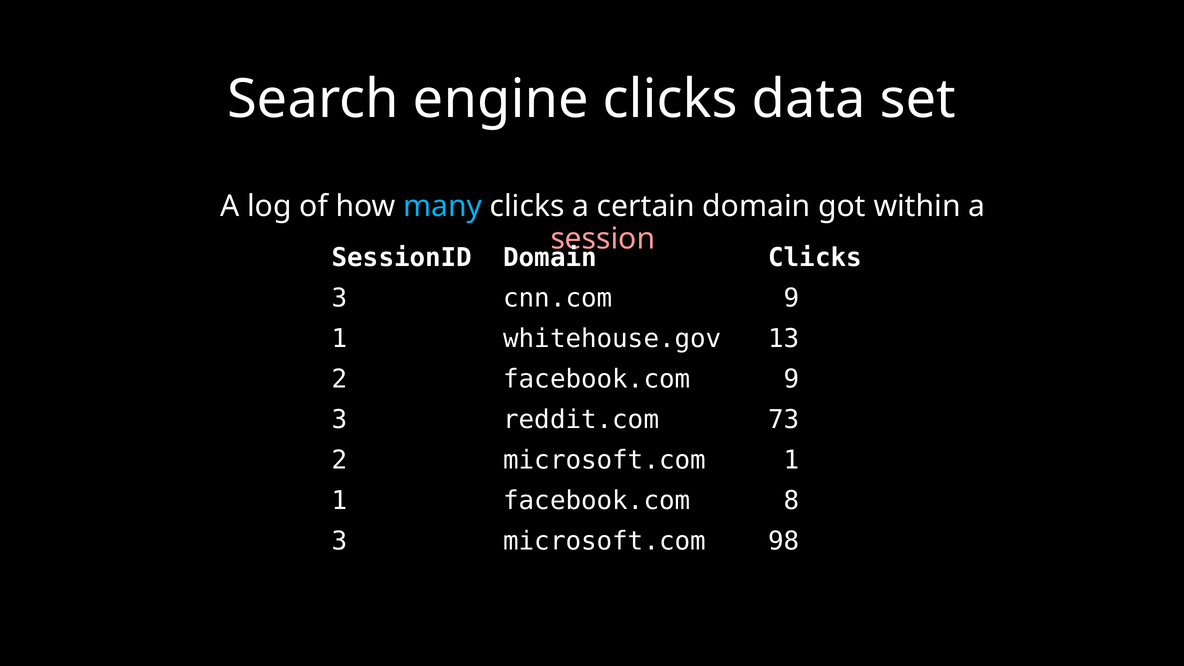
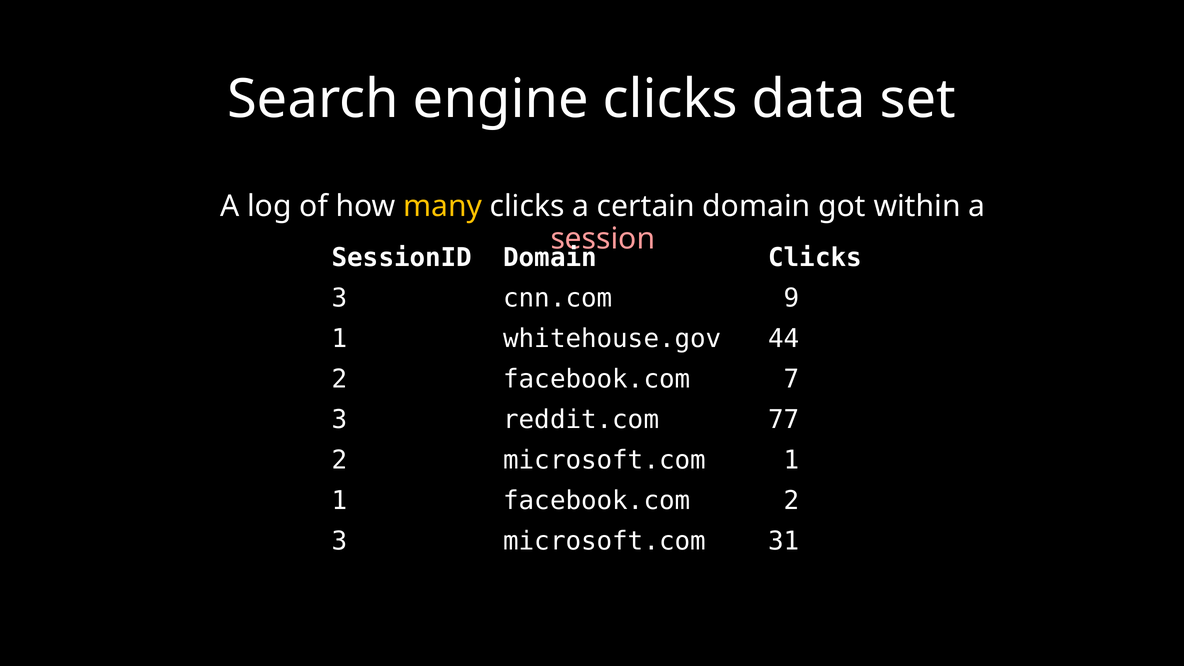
many colour: light blue -> yellow
13: 13 -> 44
facebook.com 9: 9 -> 7
73: 73 -> 77
facebook.com 8: 8 -> 2
98: 98 -> 31
